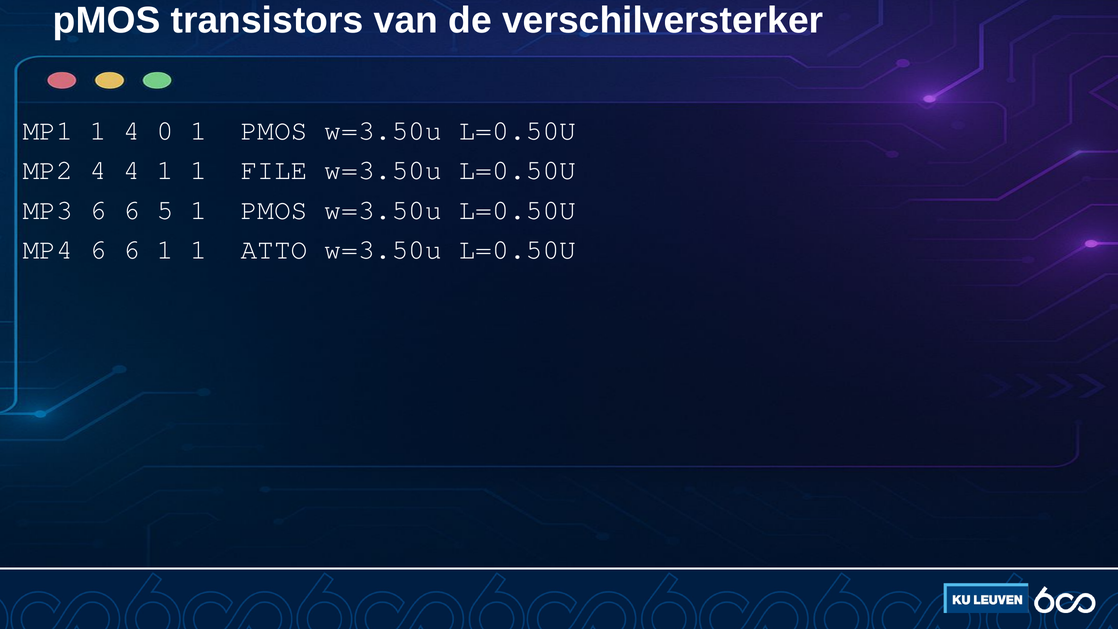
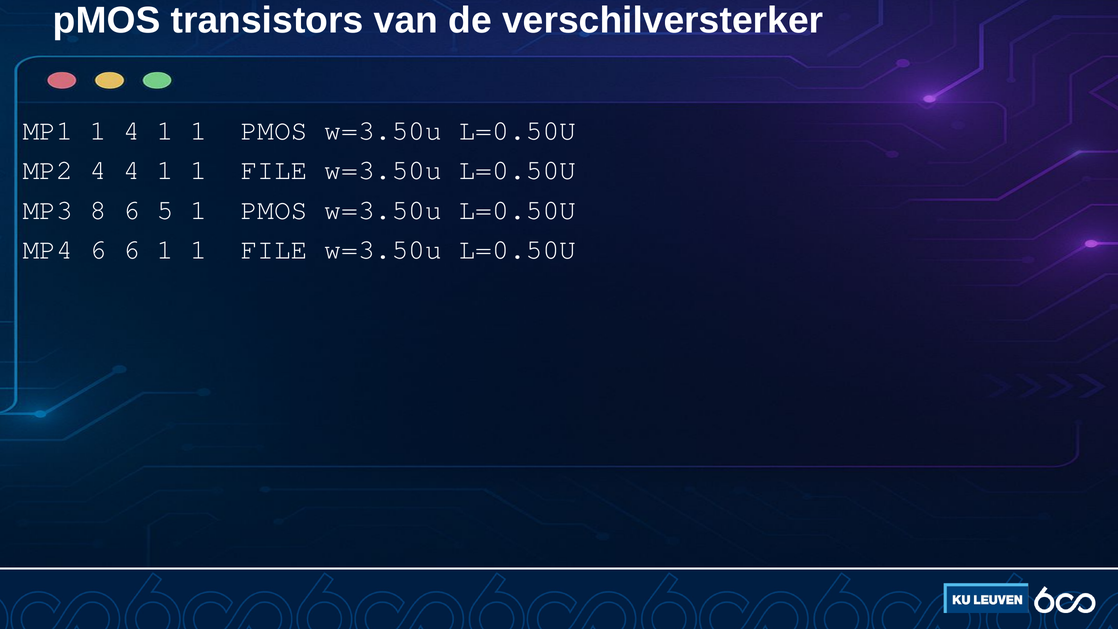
1 4 0: 0 -> 1
MP3 6: 6 -> 8
6 1 1 ATTO: ATTO -> FILE
